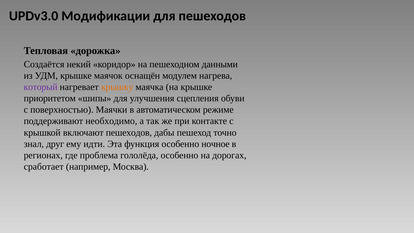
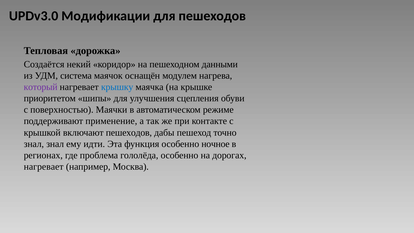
УДМ крышке: крышке -> система
крышку colour: orange -> blue
необходимо: необходимо -> применение
знал друг: друг -> знал
сработает at (44, 167): сработает -> нагревает
